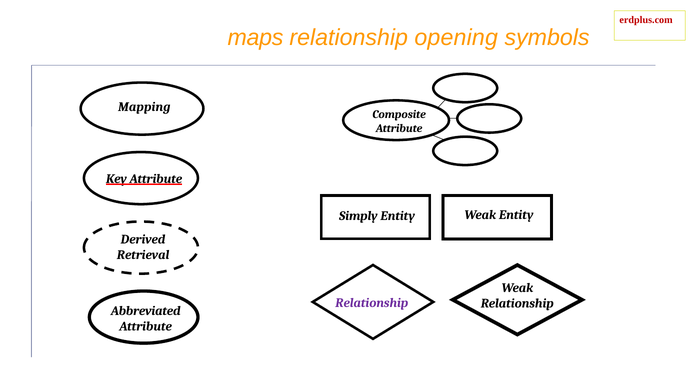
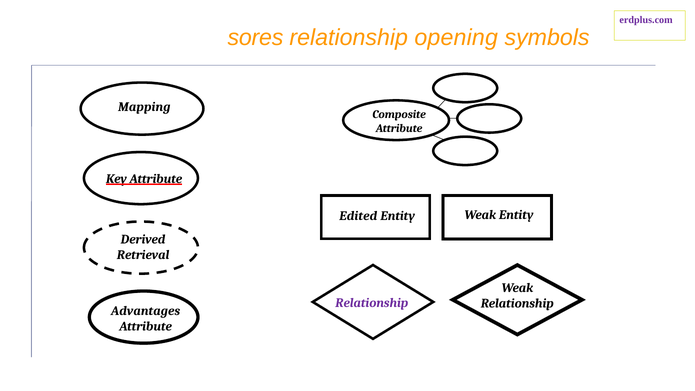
erdplus.com colour: red -> purple
maps: maps -> sores
Simply: Simply -> Edited
Abbreviated: Abbreviated -> Advantages
